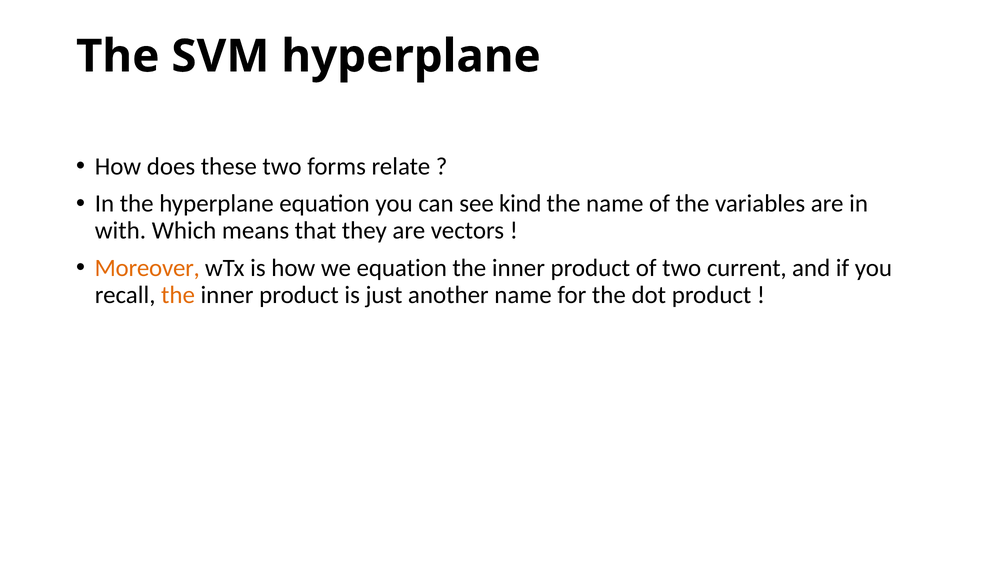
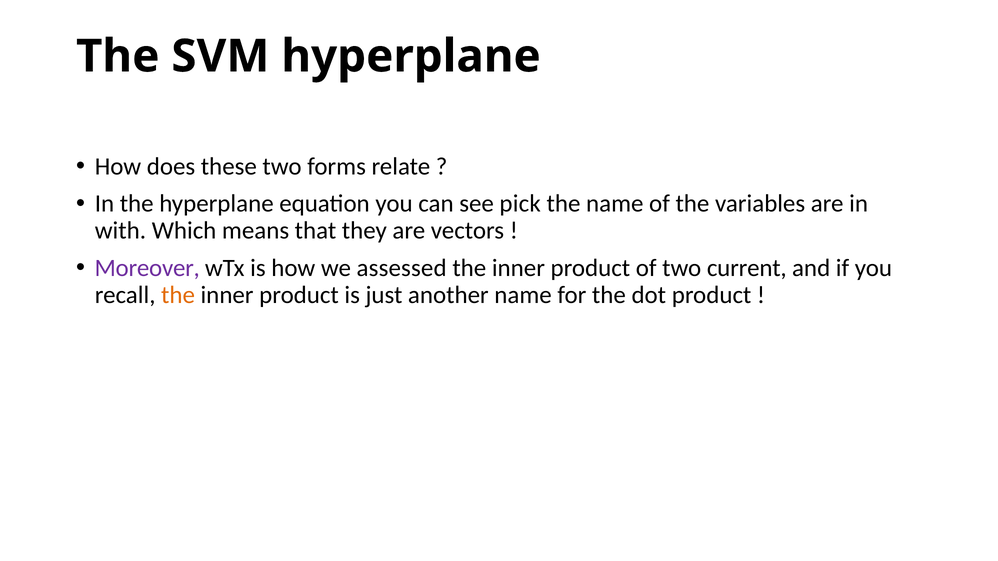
kind: kind -> pick
Moreover colour: orange -> purple
we equation: equation -> assessed
